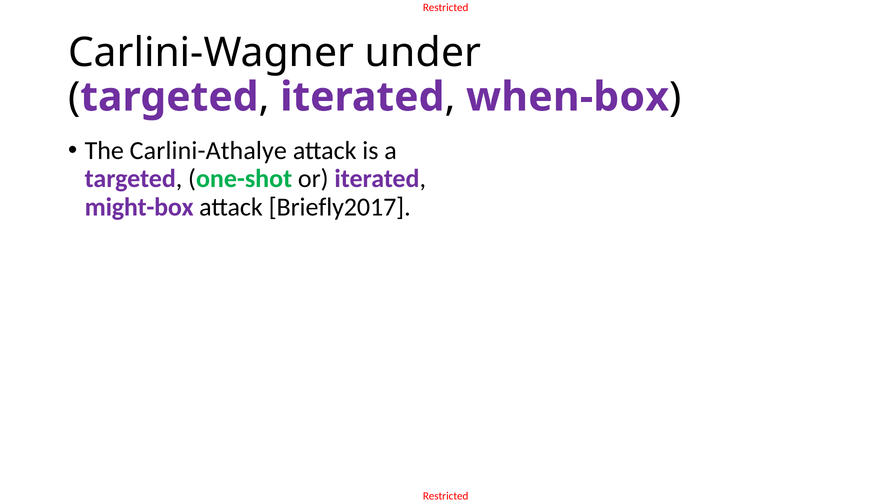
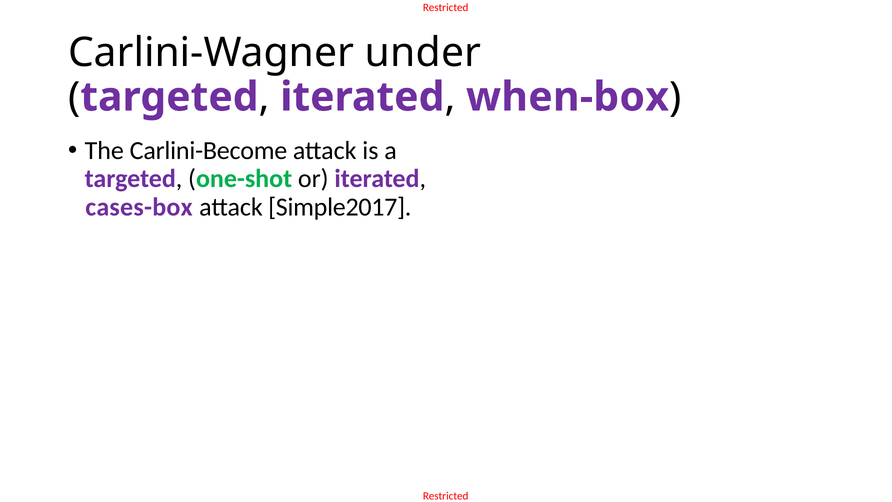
Carlini-Athalye: Carlini-Athalye -> Carlini-Become
might-box: might-box -> cases-box
Briefly2017: Briefly2017 -> Simple2017
